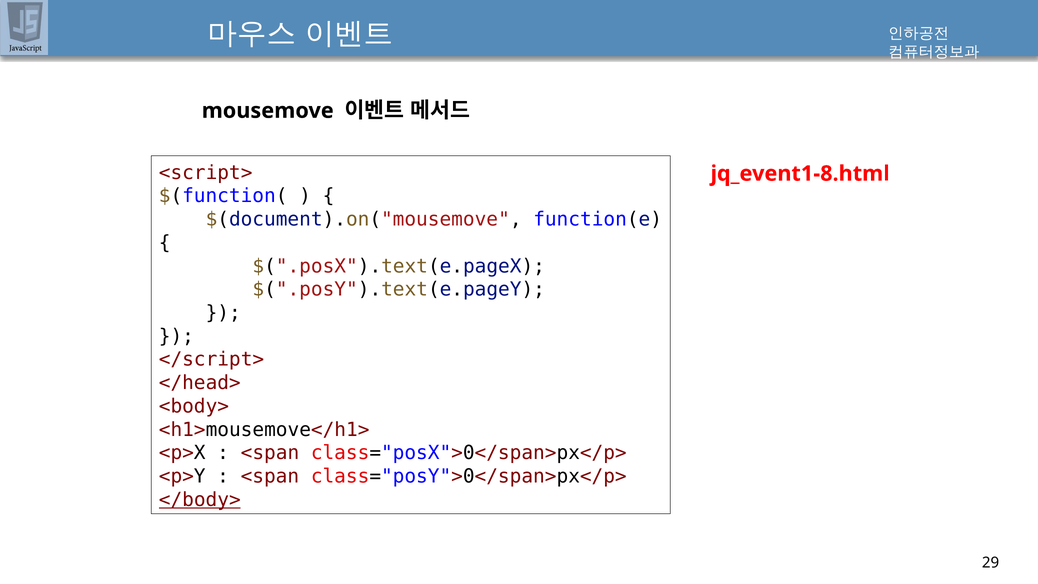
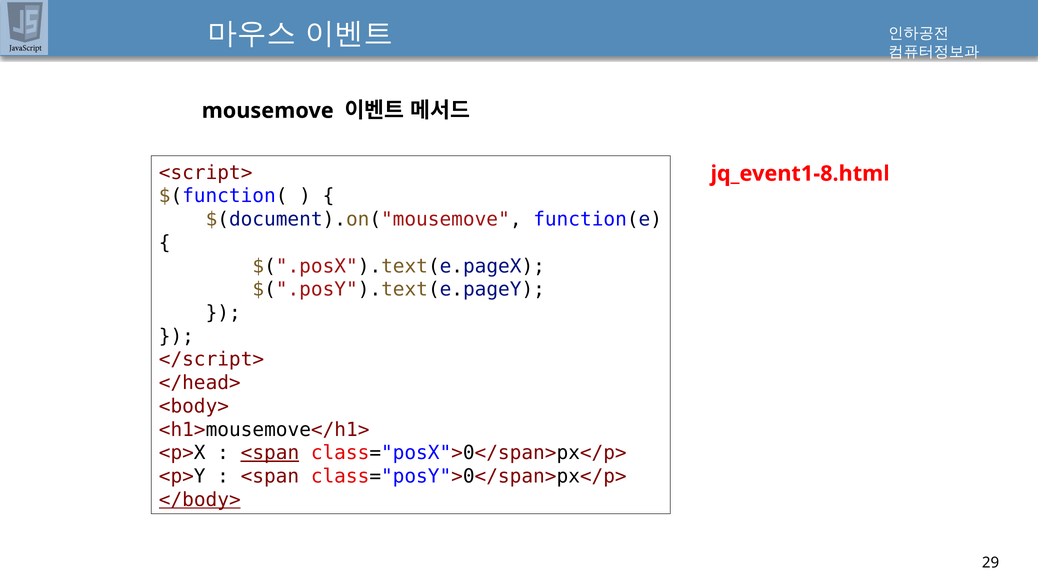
<span at (270, 453) underline: none -> present
